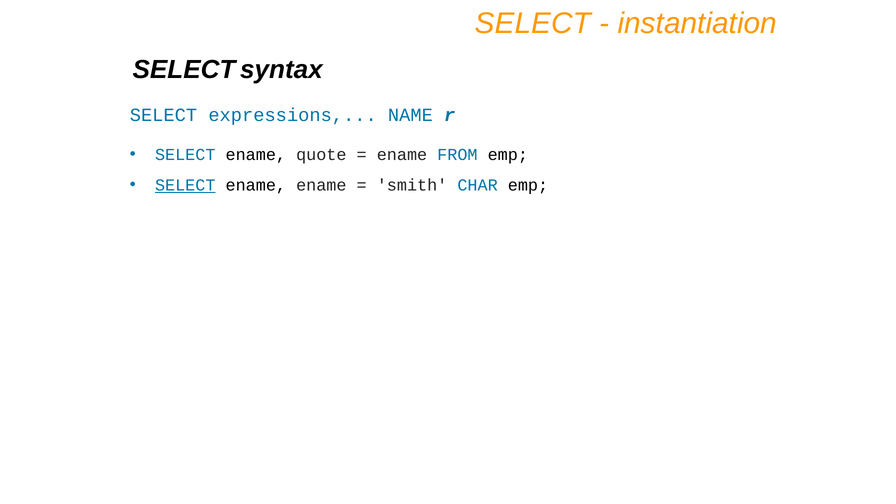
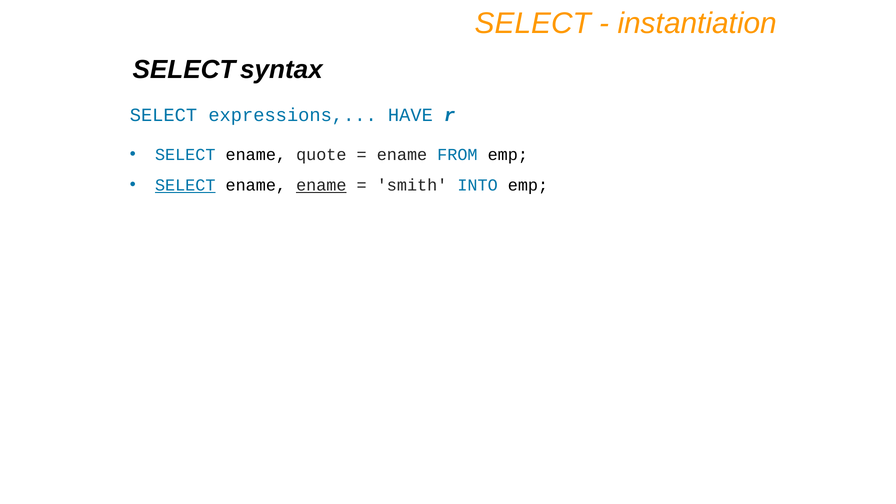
NAME: NAME -> HAVE
ename at (321, 185) underline: none -> present
CHAR: CHAR -> INTO
